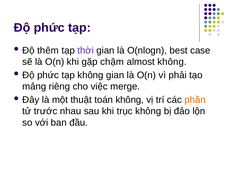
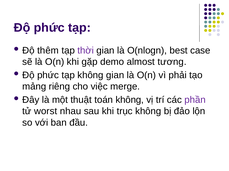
chậm: chậm -> demo
almost không: không -> tương
phần colour: orange -> purple
trước: trước -> worst
